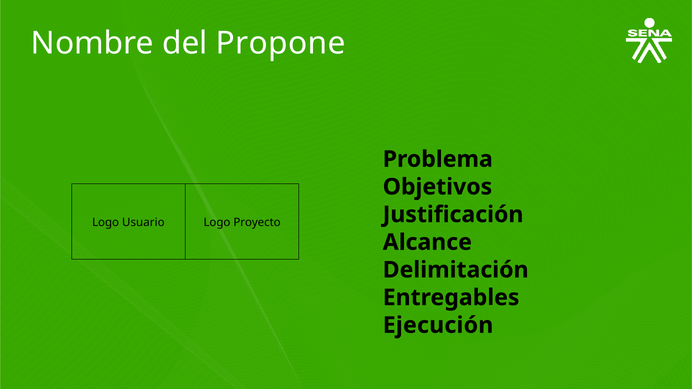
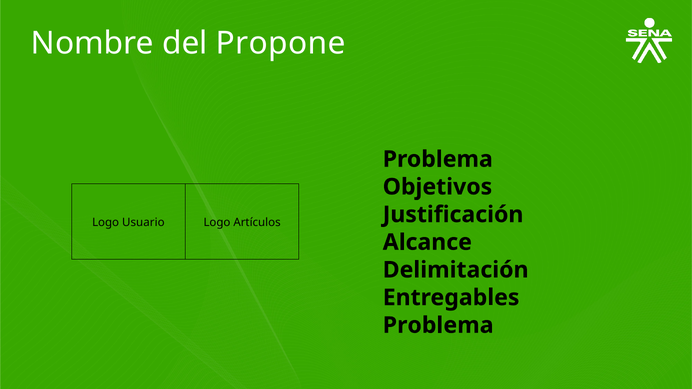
Proyecto: Proyecto -> Artículos
Ejecución at (438, 325): Ejecución -> Problema
